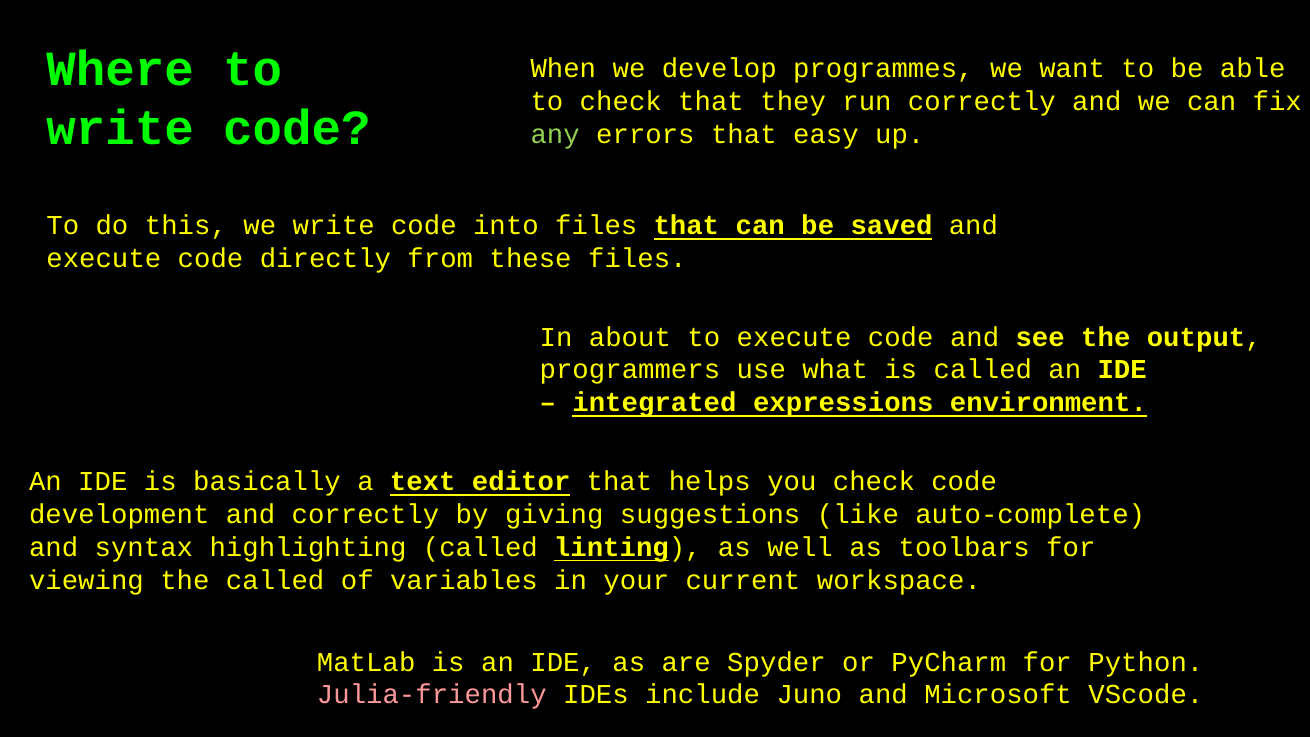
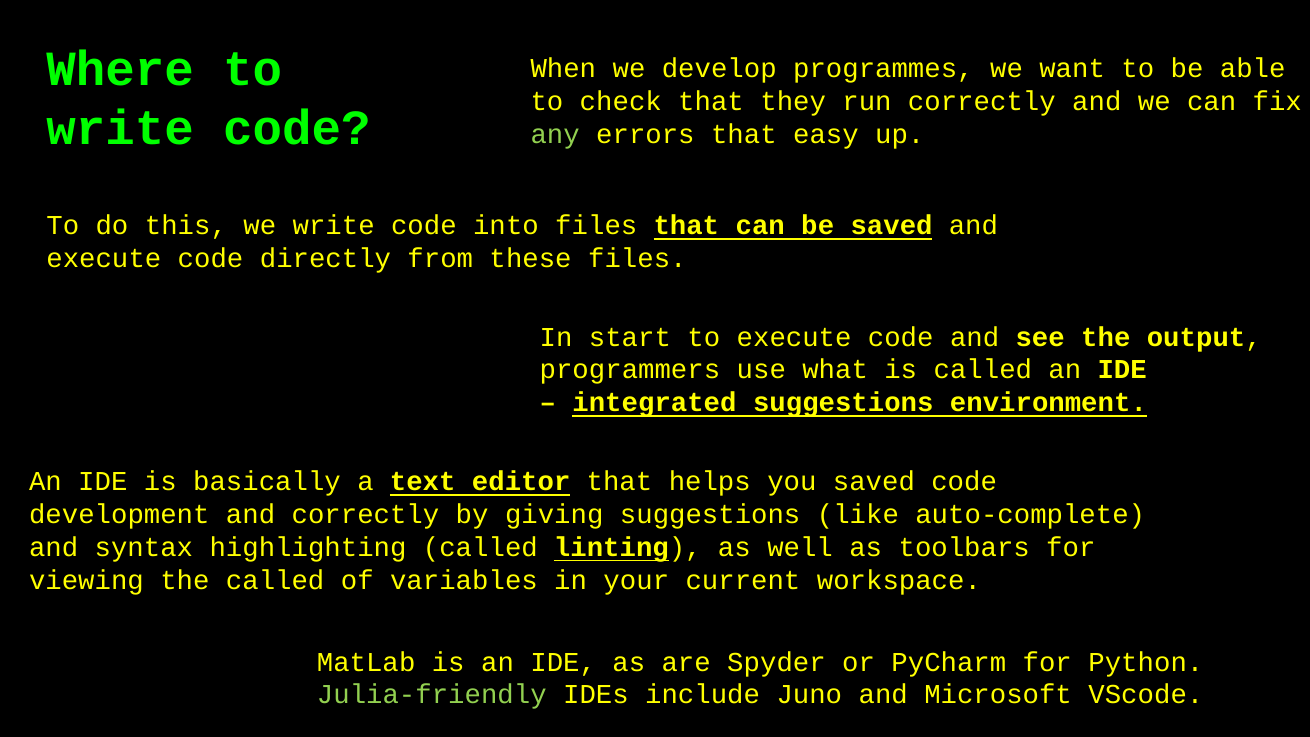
about: about -> start
integrated expressions: expressions -> suggestions
you check: check -> saved
Julia-friendly colour: pink -> light green
